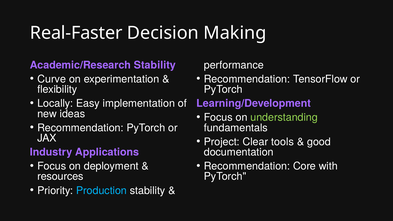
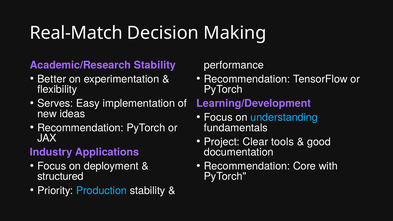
Real-Faster: Real-Faster -> Real-Match
Curve: Curve -> Better
Locally: Locally -> Serves
understanding colour: light green -> light blue
resources: resources -> structured
